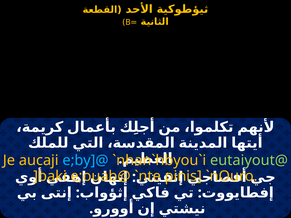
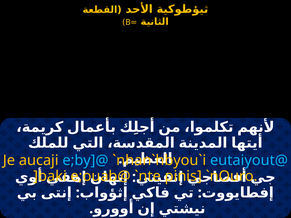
eutaiyout@ colour: light green -> light blue
